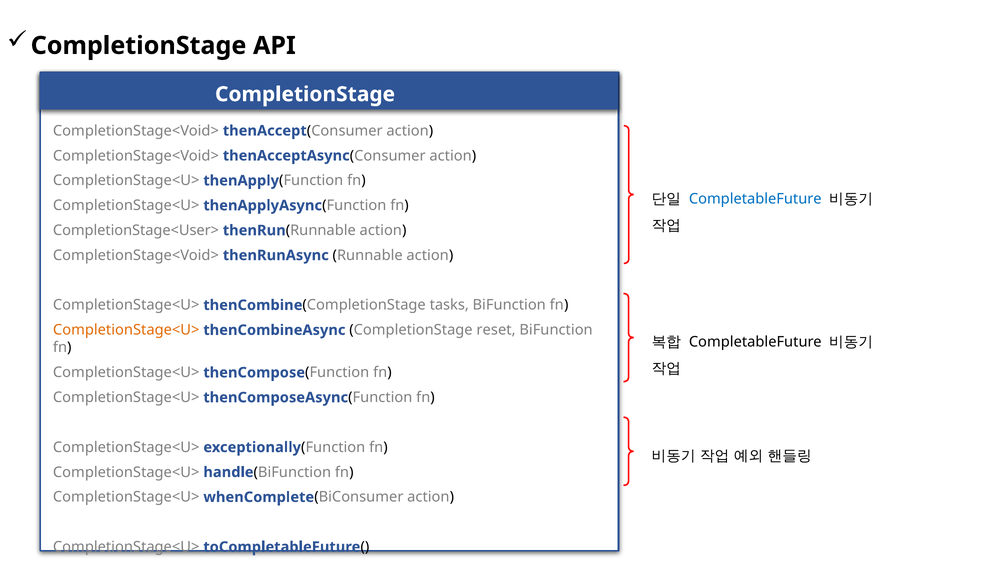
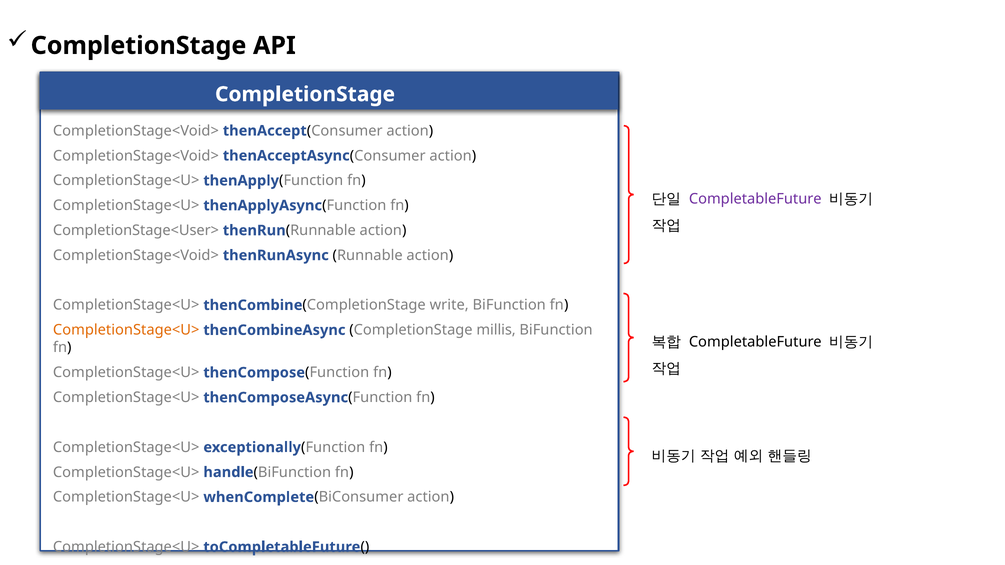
CompletableFuture at (755, 199) colour: blue -> purple
tasks: tasks -> write
reset: reset -> millis
